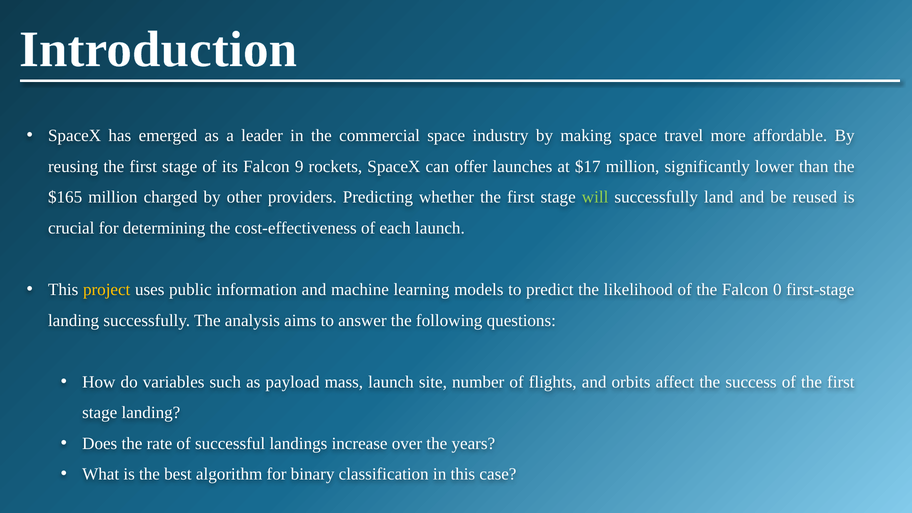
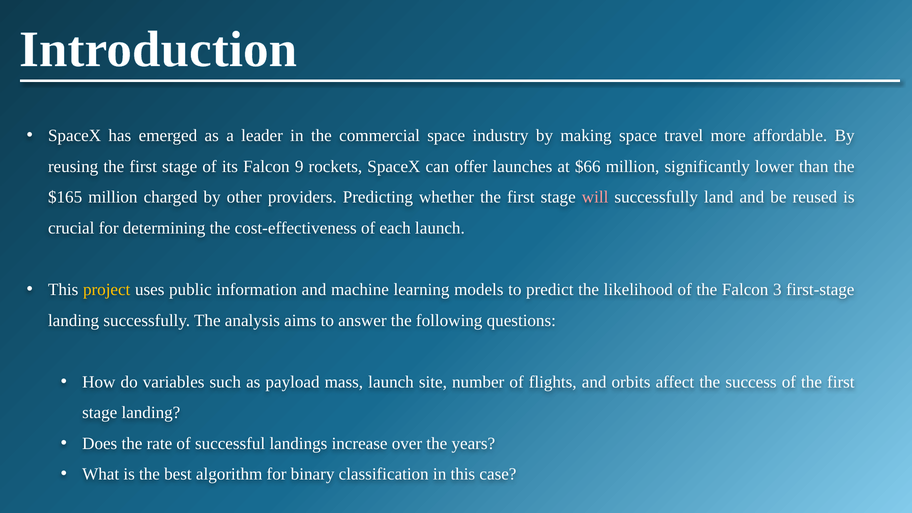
$17: $17 -> $66
will colour: light green -> pink
0: 0 -> 3
